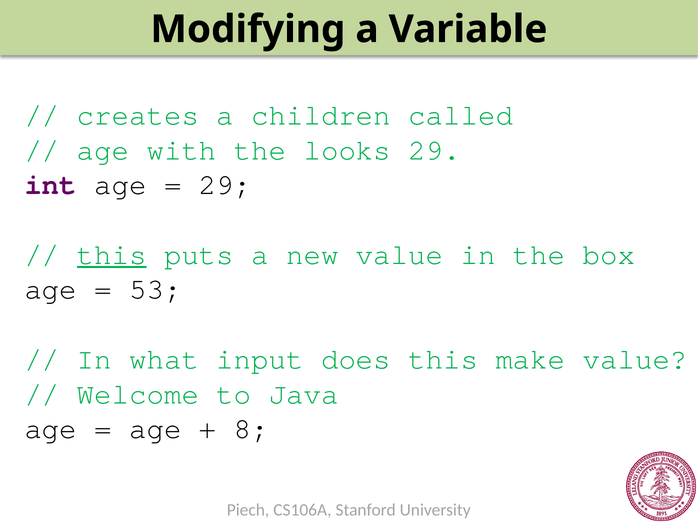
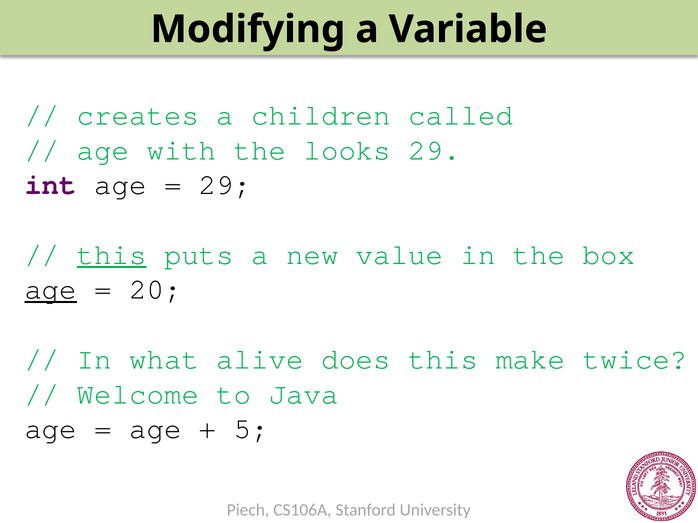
age at (51, 290) underline: none -> present
53: 53 -> 20
input: input -> alive
make value: value -> twice
8: 8 -> 5
